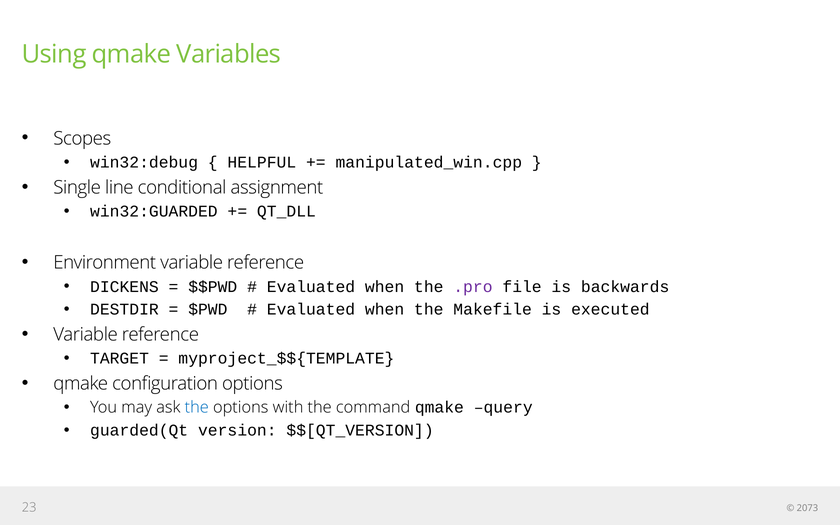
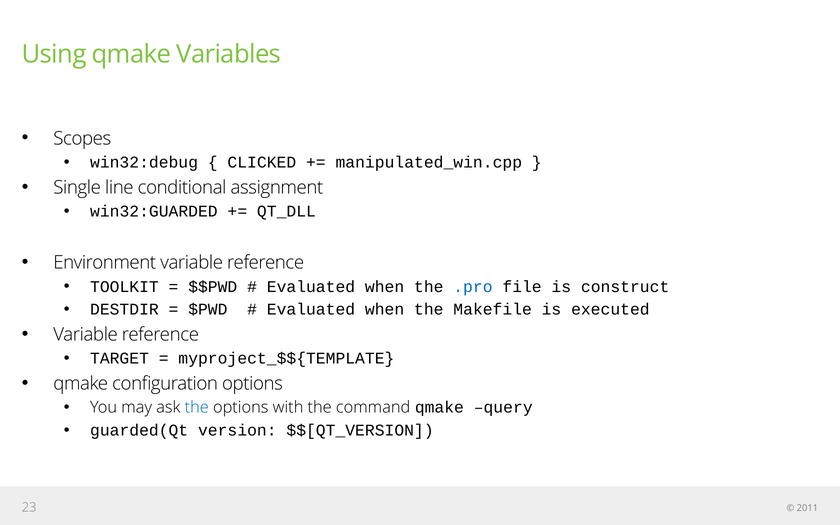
HELPFUL: HELPFUL -> CLICKED
DICKENS: DICKENS -> TOOLKIT
.pro colour: purple -> blue
backwards: backwards -> construct
2073: 2073 -> 2011
